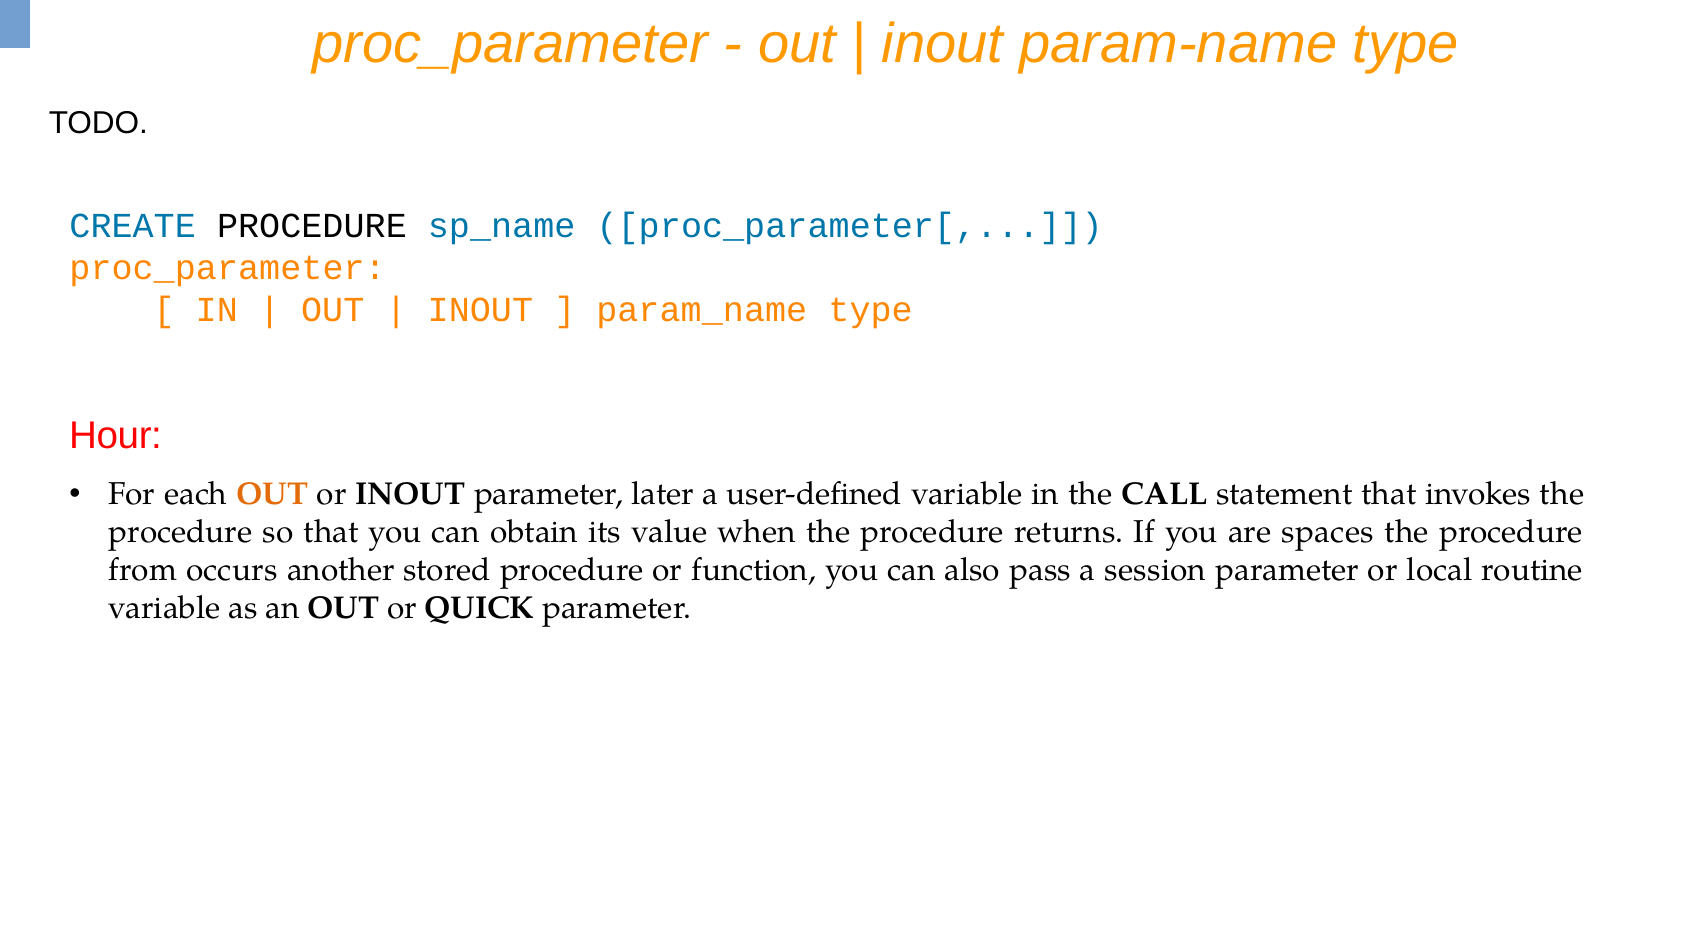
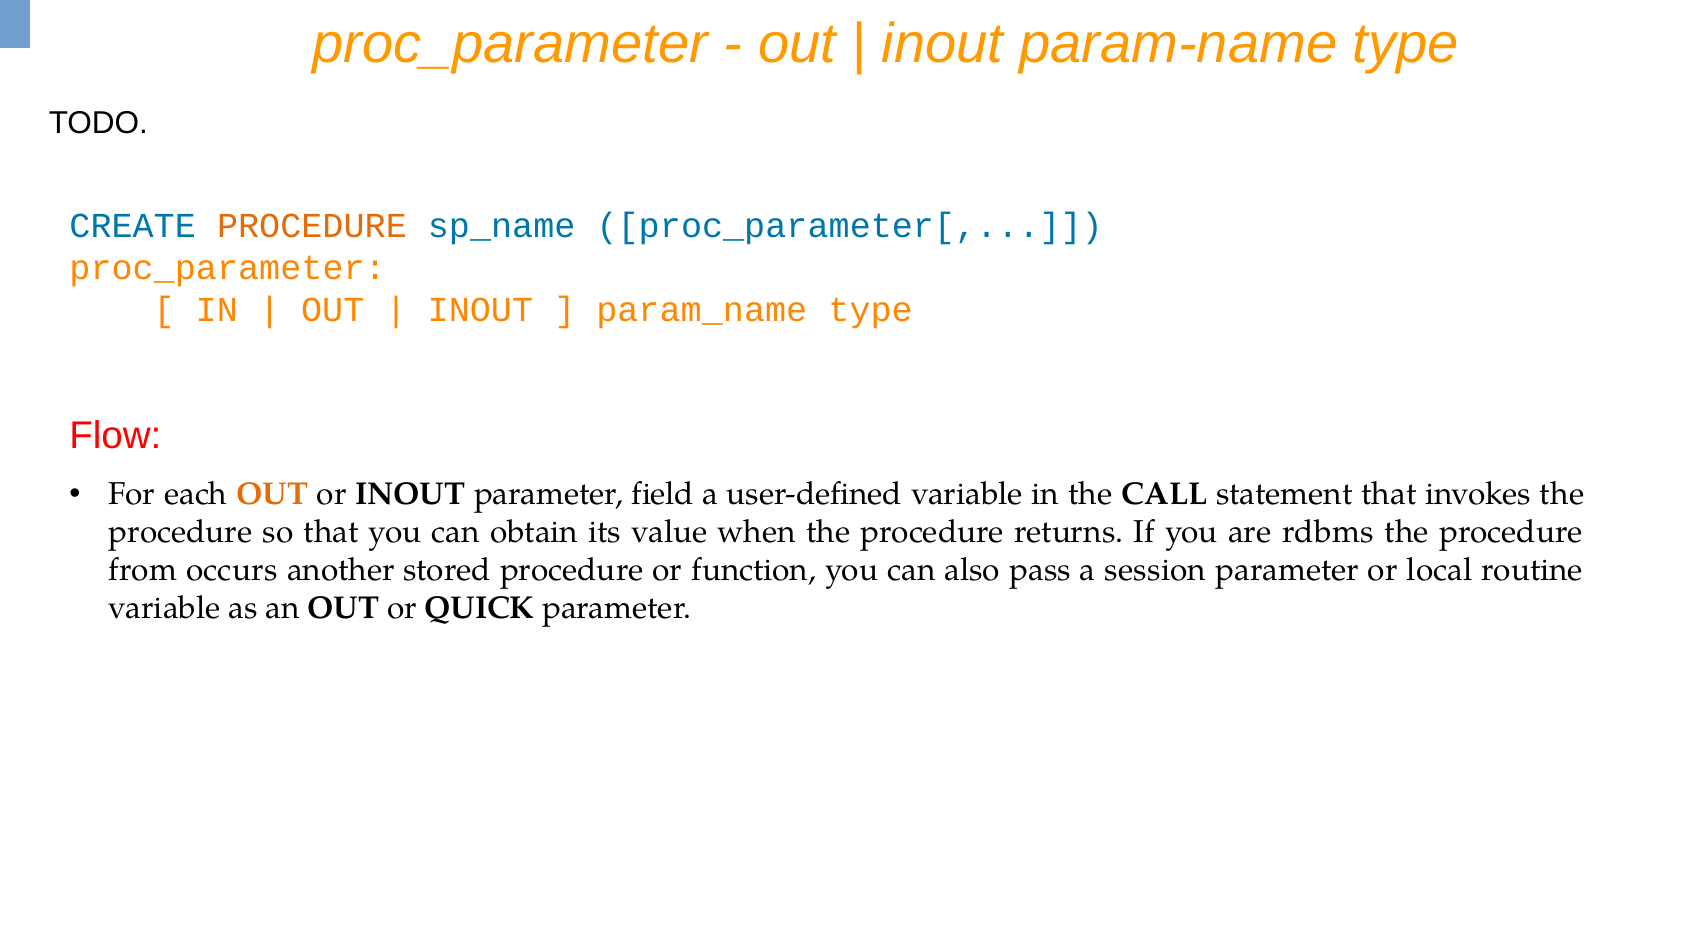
PROCEDURE at (312, 226) colour: black -> orange
Hour: Hour -> Flow
later: later -> field
spaces: spaces -> rdbms
